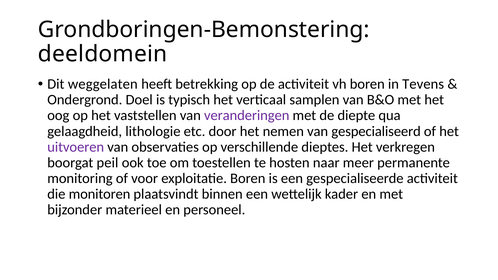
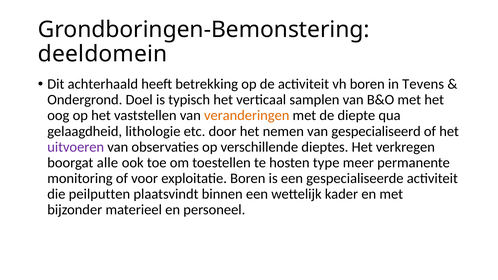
weggelaten: weggelaten -> achterhaald
veranderingen colour: purple -> orange
peil: peil -> alle
naar: naar -> type
monitoren: monitoren -> peilputten
